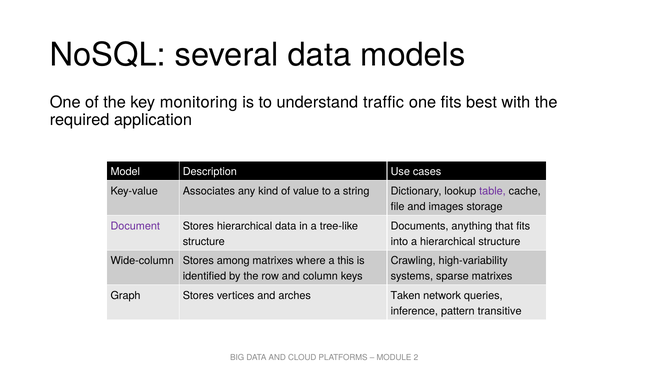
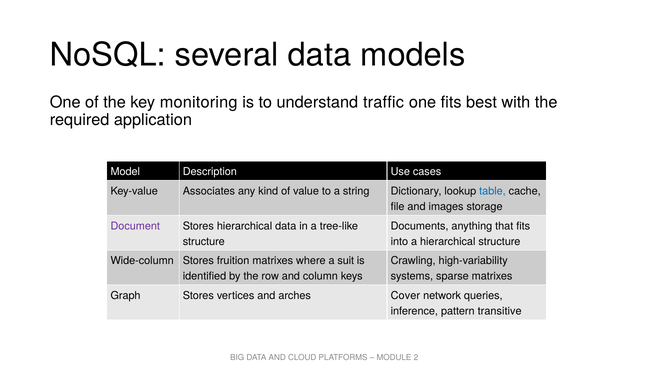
table colour: purple -> blue
among: among -> fruition
this: this -> suit
Taken: Taken -> Cover
